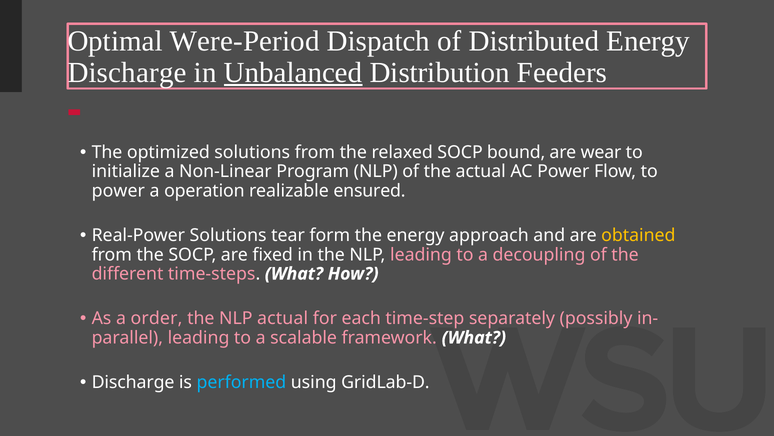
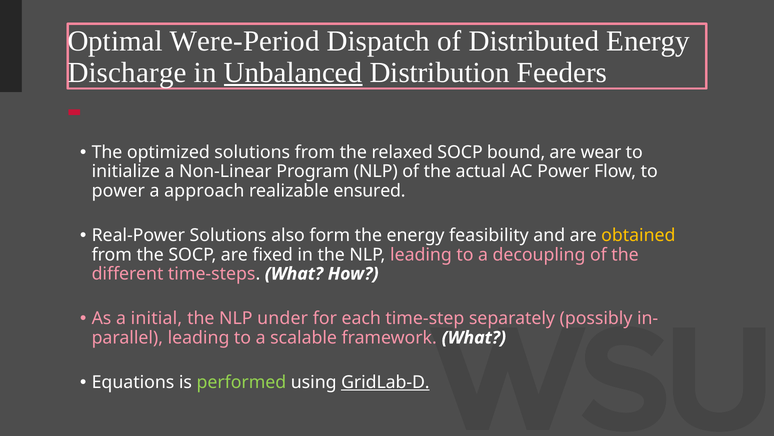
operation: operation -> approach
tear: tear -> also
approach: approach -> feasibility
order: order -> initial
NLP actual: actual -> under
Discharge at (133, 382): Discharge -> Equations
performed colour: light blue -> light green
GridLab-D underline: none -> present
